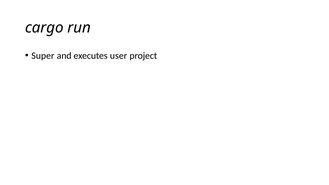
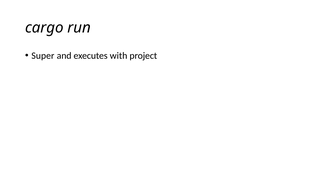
user: user -> with
